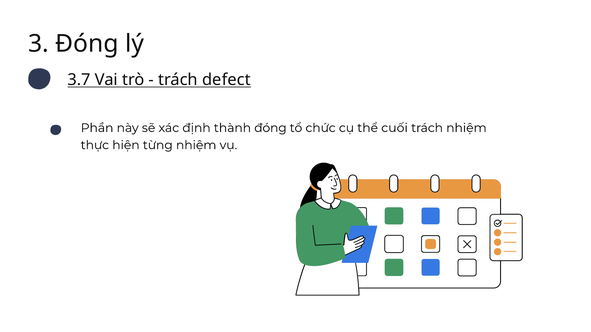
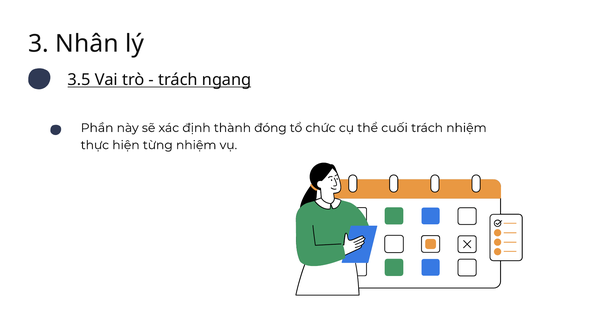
3 Đóng: Đóng -> Nhân
3.7: 3.7 -> 3.5
defect: defect -> ngang
